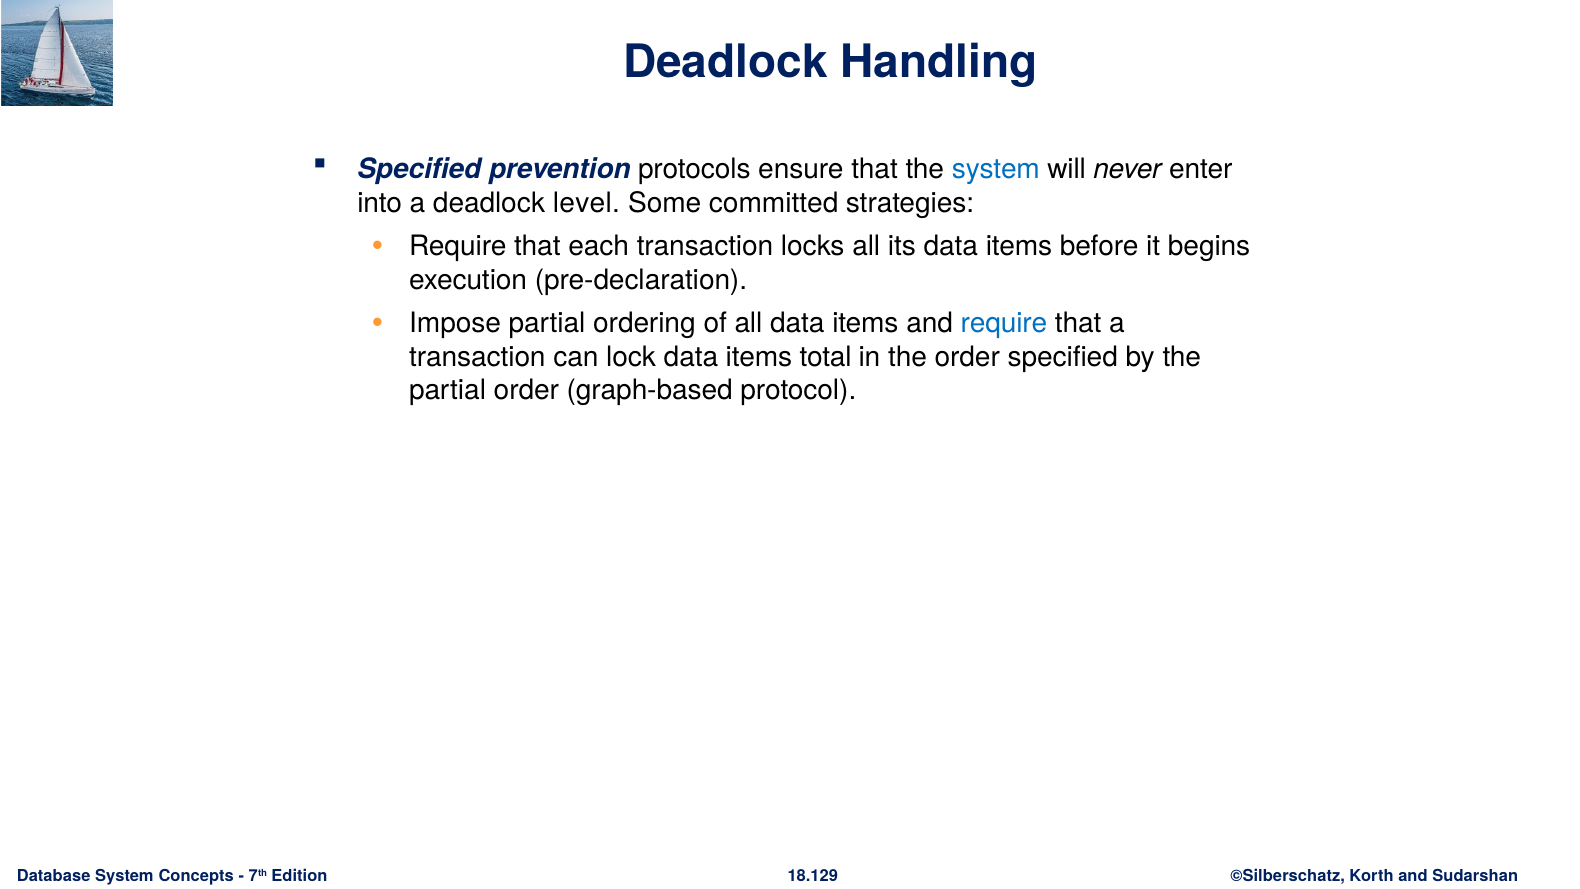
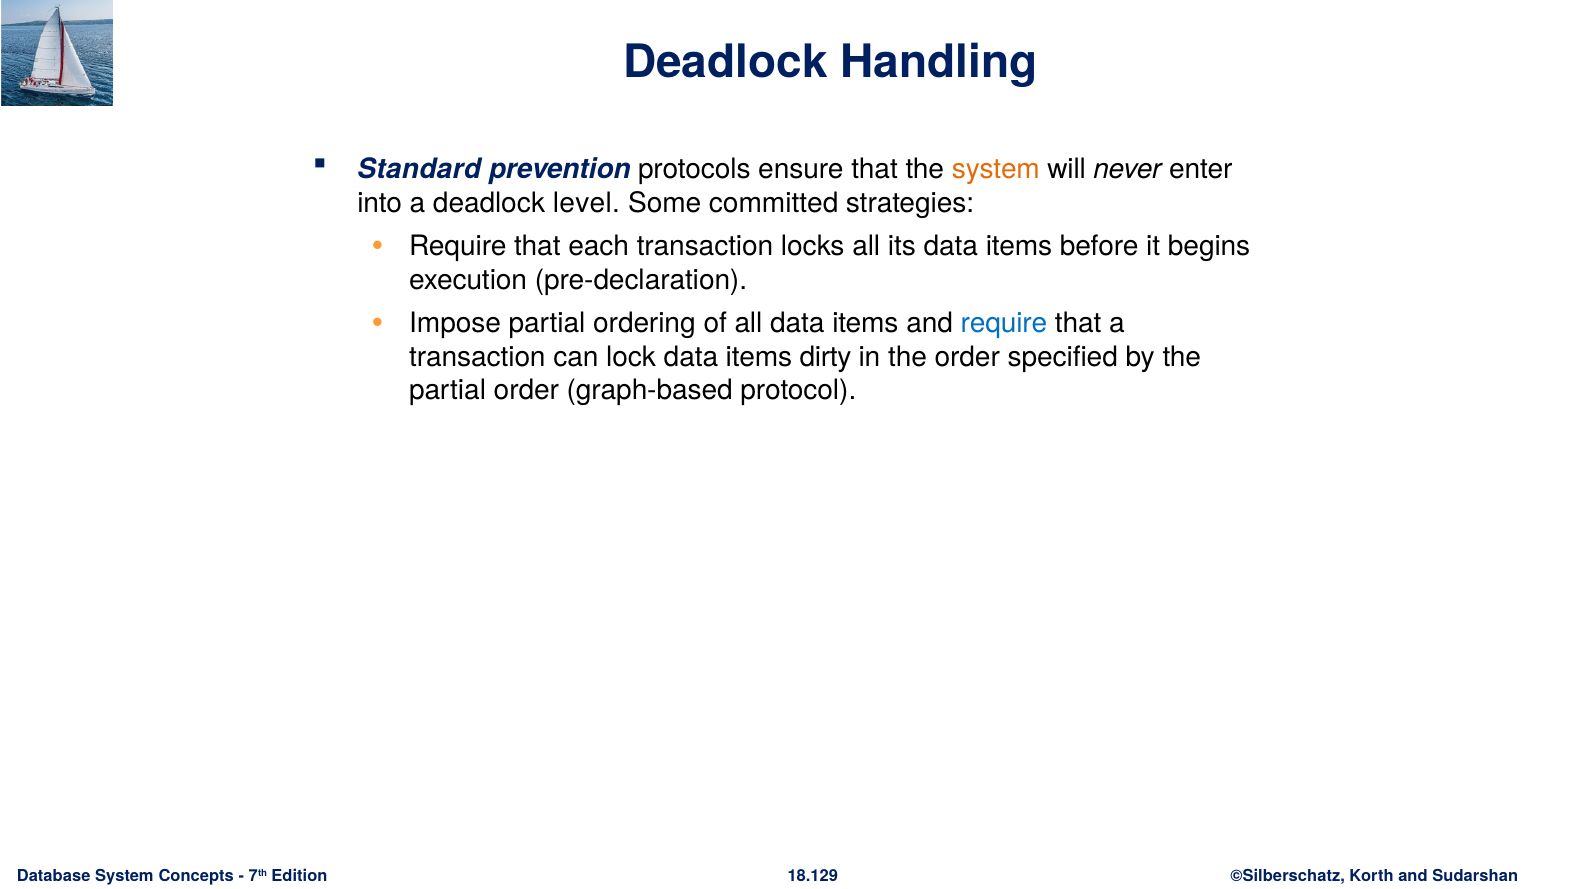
Specified at (419, 169): Specified -> Standard
system at (996, 169) colour: blue -> orange
total: total -> dirty
